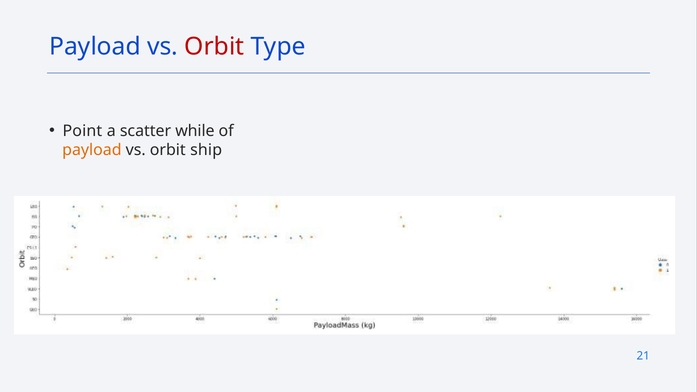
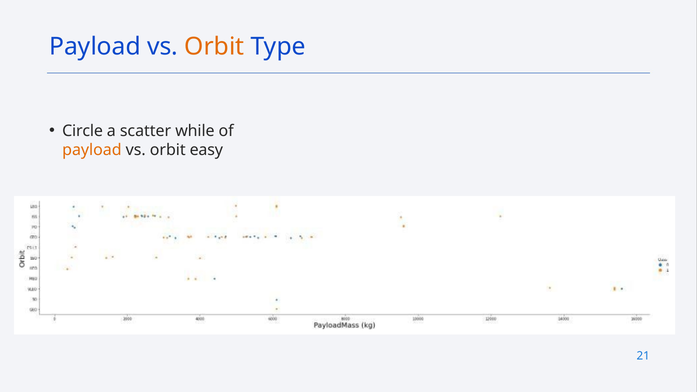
Orbit at (214, 47) colour: red -> orange
Point: Point -> Circle
ship: ship -> easy
